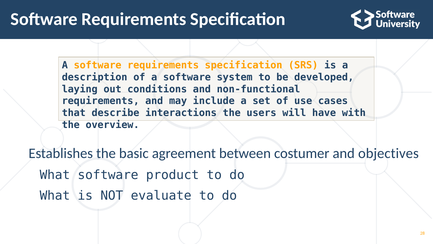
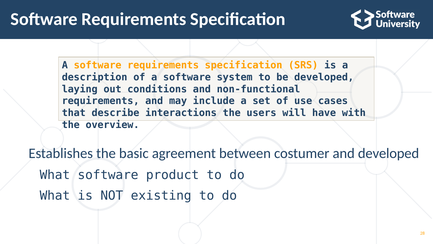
and objectives: objectives -> developed
evaluate: evaluate -> existing
